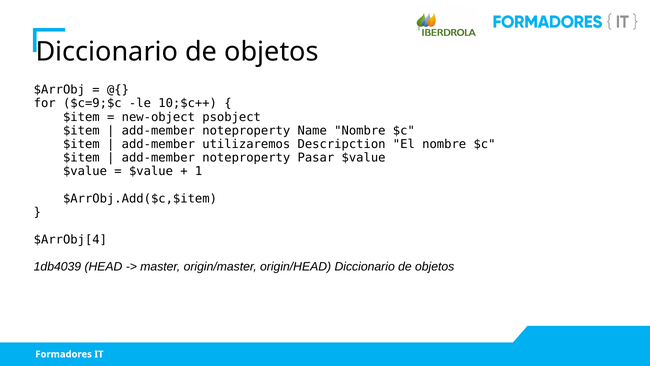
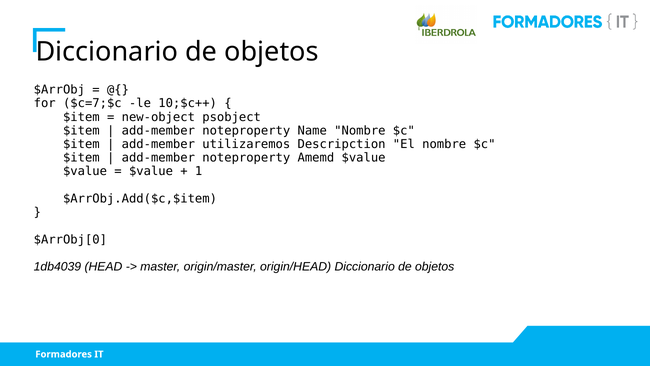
$c=9;$c: $c=9;$c -> $c=7;$c
Pasar: Pasar -> Amemd
$ArrObj[4: $ArrObj[4 -> $ArrObj[0
